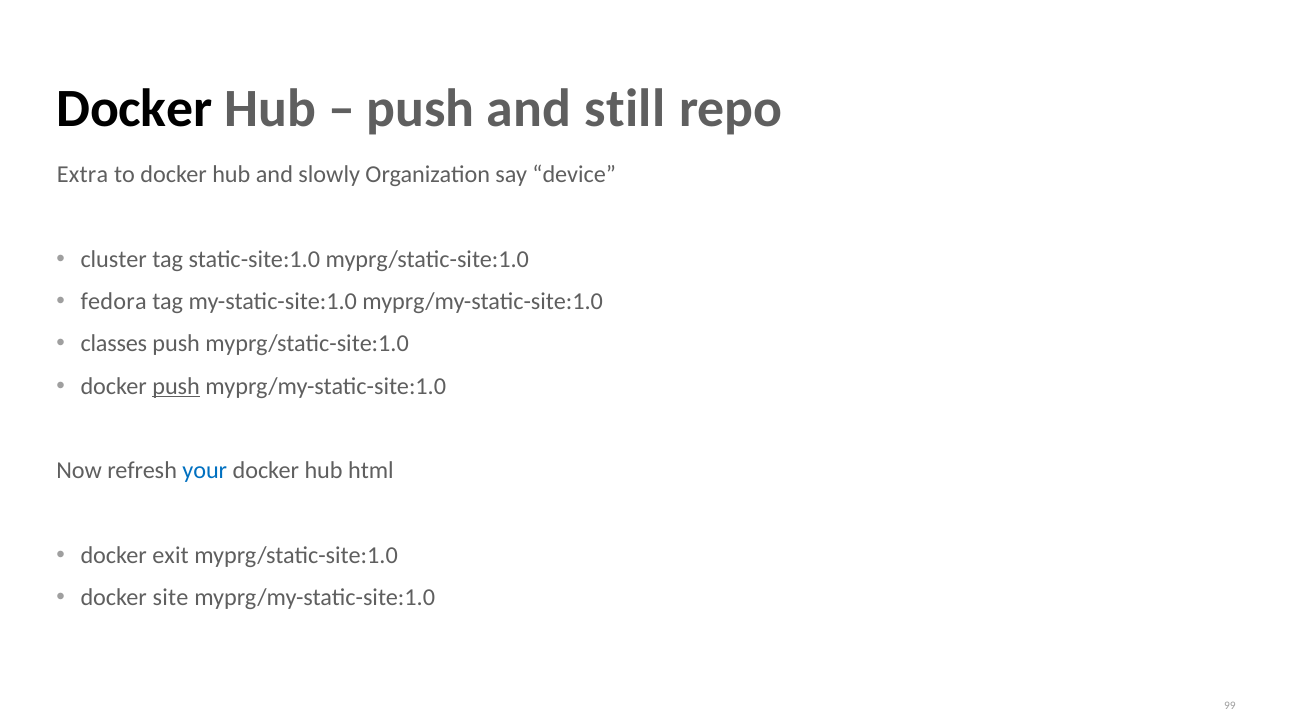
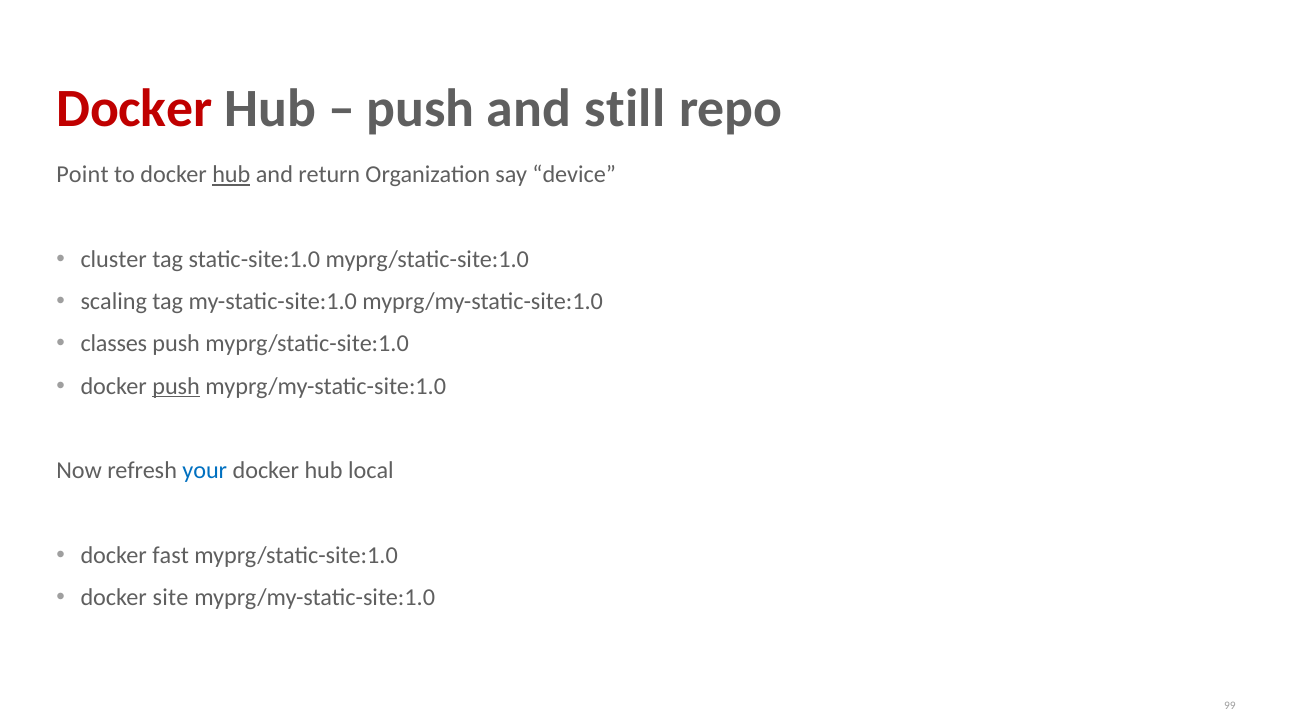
Docker at (134, 109) colour: black -> red
Extra: Extra -> Point
hub at (231, 174) underline: none -> present
slowly: slowly -> return
fedora: fedora -> scaling
html: html -> local
exit: exit -> fast
